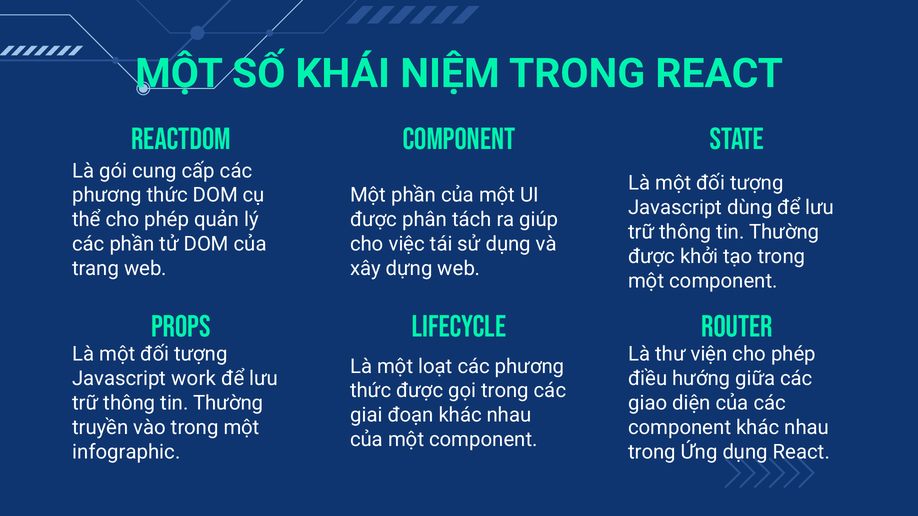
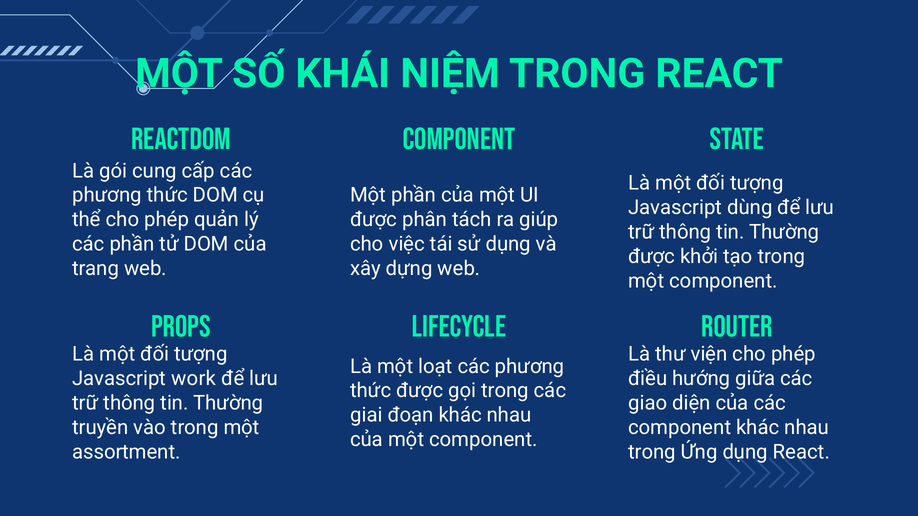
infographic: infographic -> assortment
